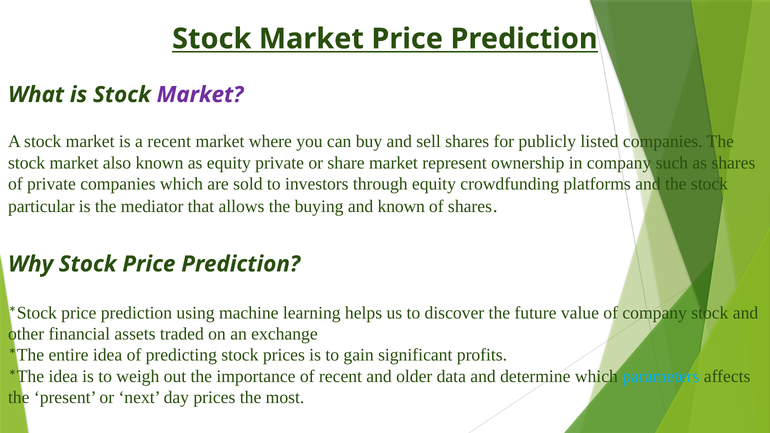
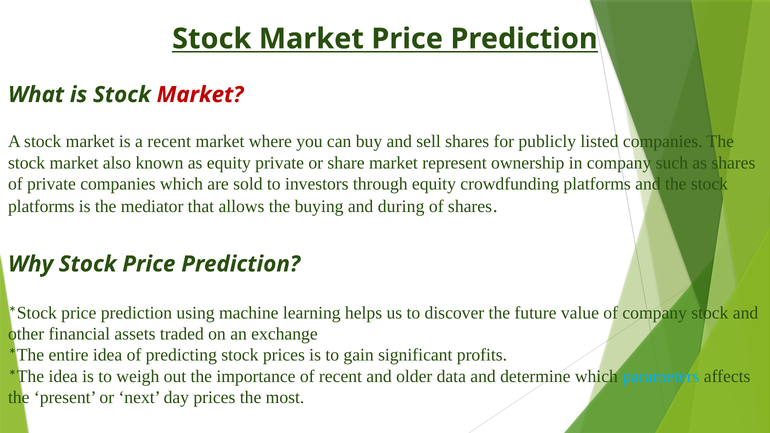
Market at (200, 95) colour: purple -> red
particular at (41, 207): particular -> platforms
and known: known -> during
